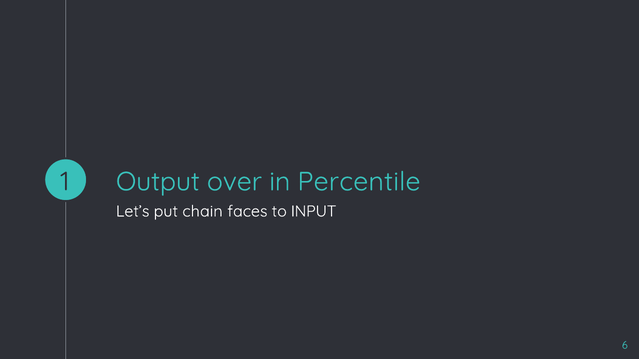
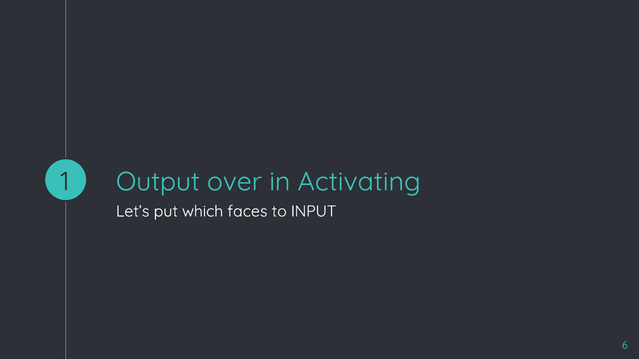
Percentile: Percentile -> Activating
chain: chain -> which
